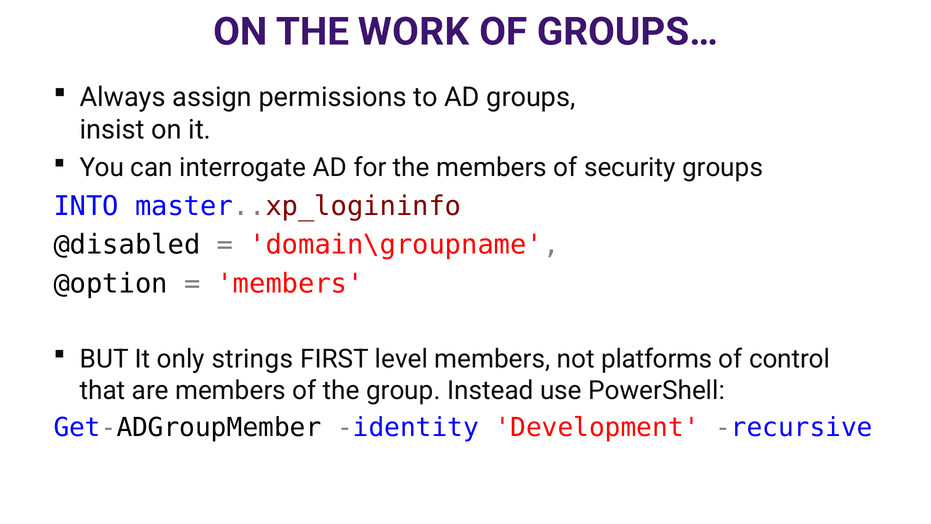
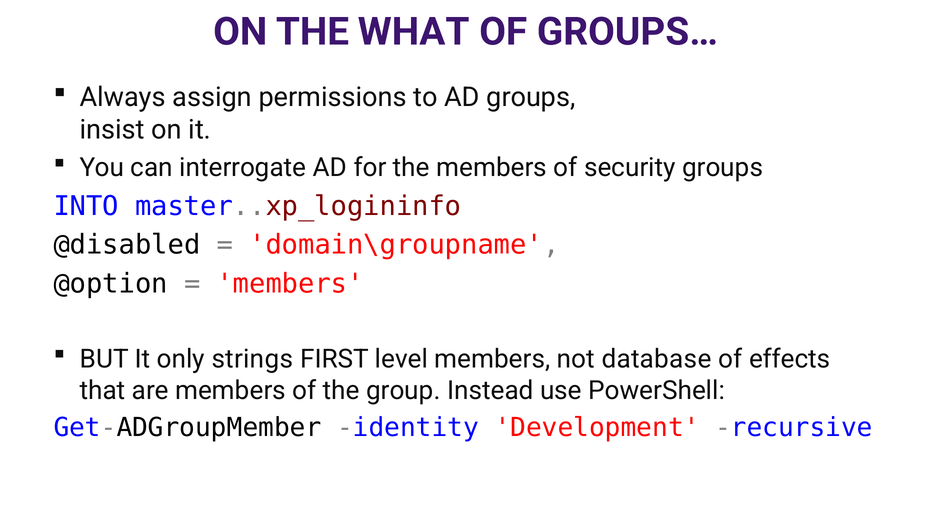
WORK: WORK -> WHAT
platforms: platforms -> database
control: control -> effects
